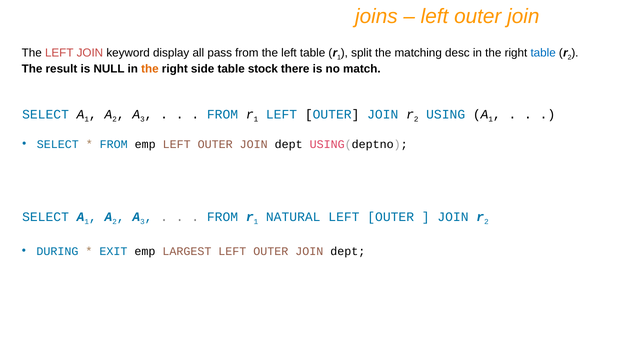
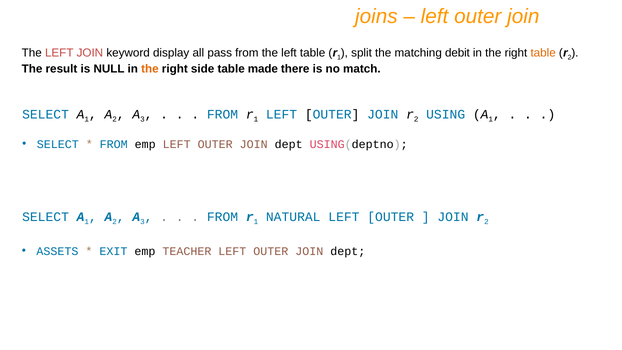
desc: desc -> debit
table at (543, 53) colour: blue -> orange
stock: stock -> made
DURING: DURING -> ASSETS
LARGEST: LARGEST -> TEACHER
